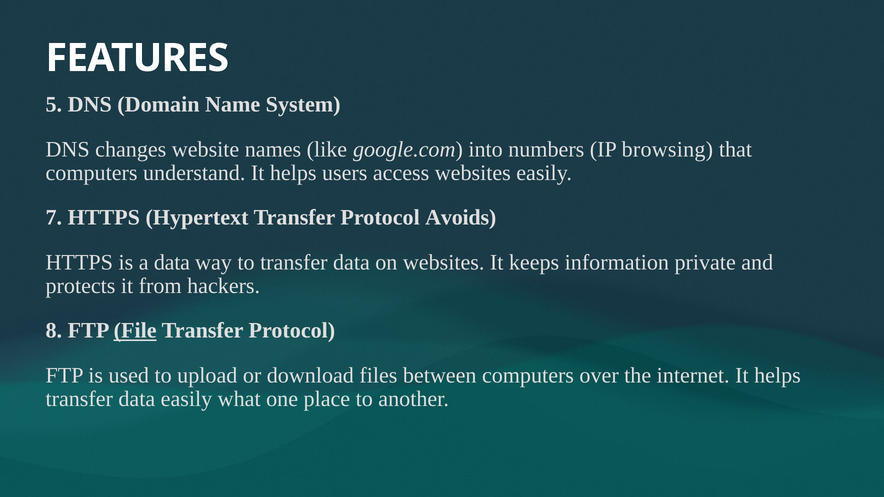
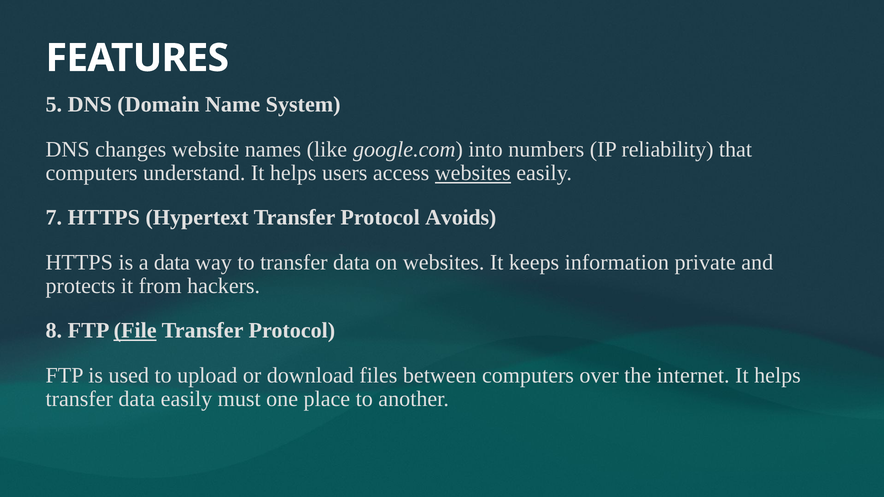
browsing: browsing -> reliability
websites at (473, 173) underline: none -> present
what: what -> must
